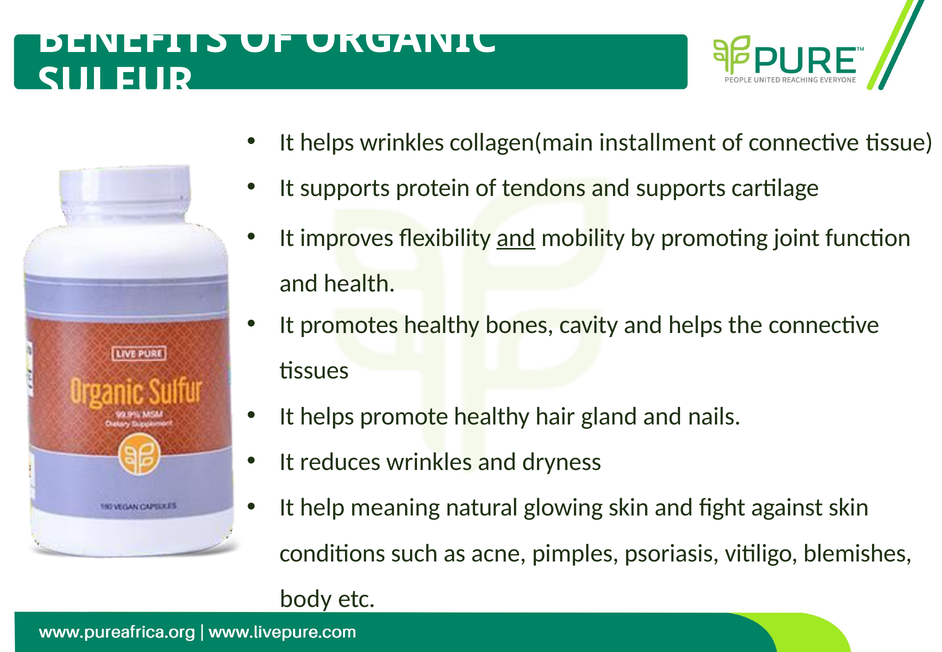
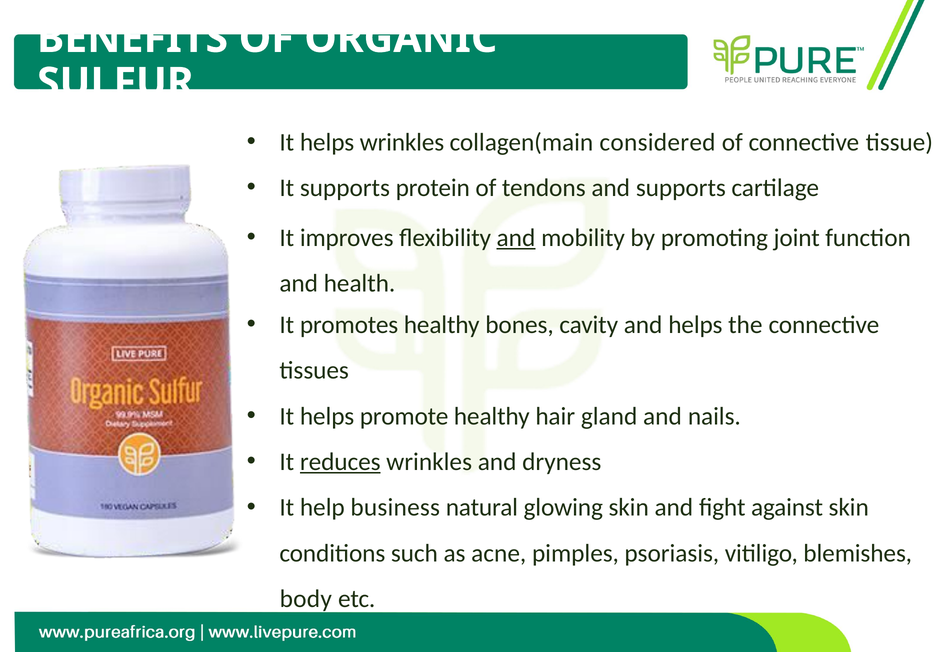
installment: installment -> considered
reduces underline: none -> present
meaning: meaning -> business
